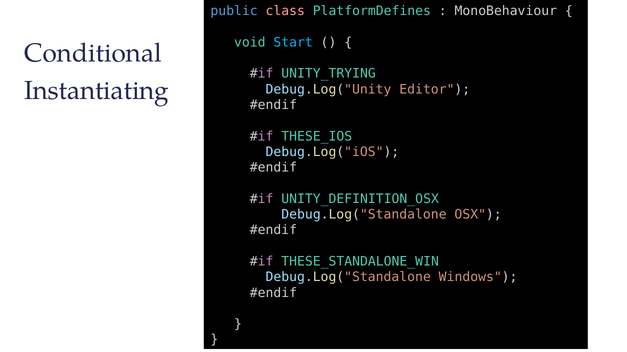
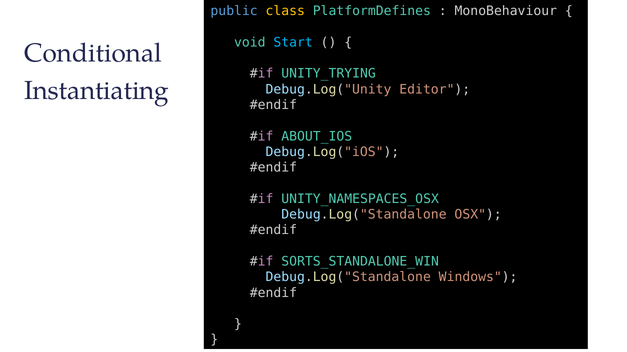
class colour: pink -> yellow
THESE_IOS: THESE_IOS -> ABOUT_IOS
UNITY_DEFINITION_OSX: UNITY_DEFINITION_OSX -> UNITY_NAMESPACES_OSX
THESE_STANDALONE_WIN: THESE_STANDALONE_WIN -> SORTS_STANDALONE_WIN
